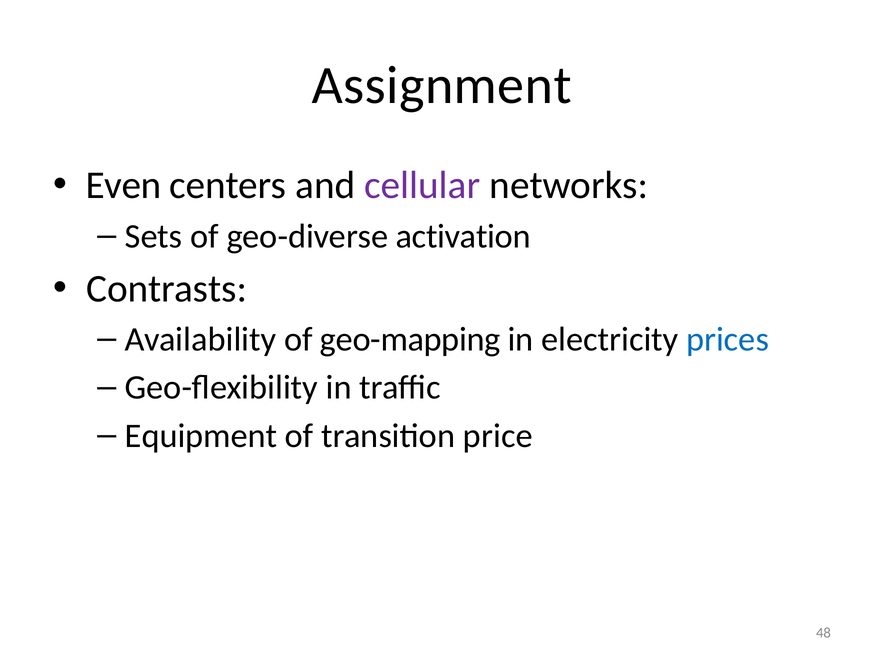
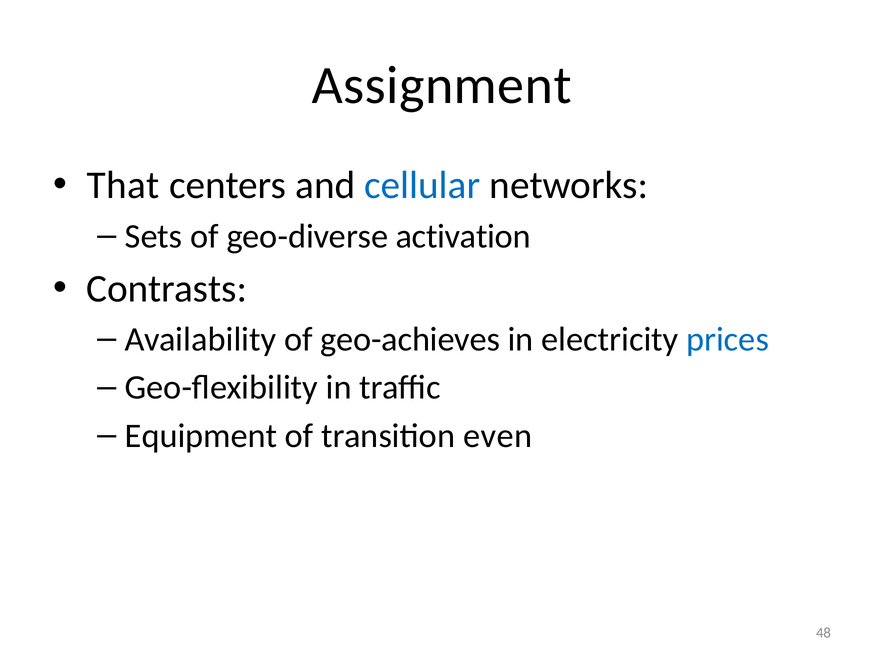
Even: Even -> That
cellular colour: purple -> blue
geo-mapping: geo-mapping -> geo-achieves
price: price -> even
